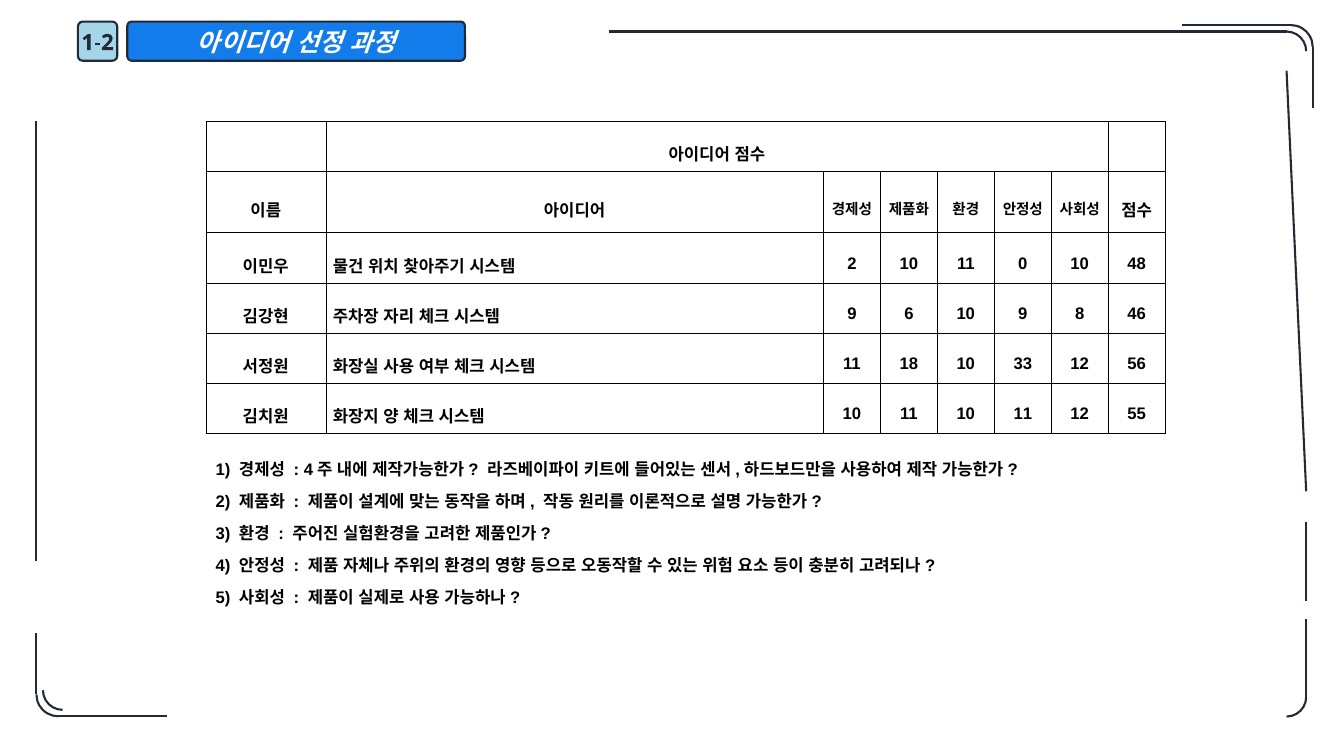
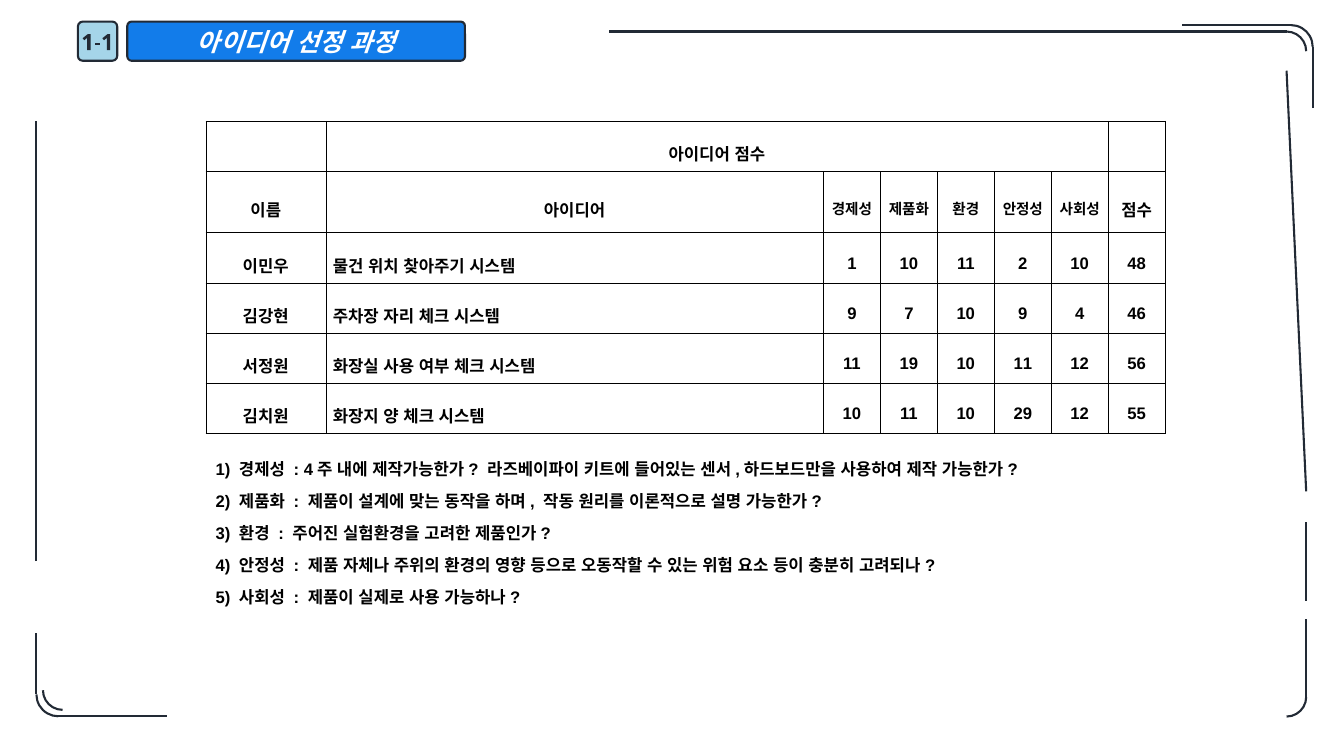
1-2: 1-2 -> 1-1
2 at (852, 264): 2 -> 1
11 0: 0 -> 2
6: 6 -> 7
9 8: 8 -> 4
18: 18 -> 19
33 at (1023, 364): 33 -> 11
11 10 11: 11 -> 29
